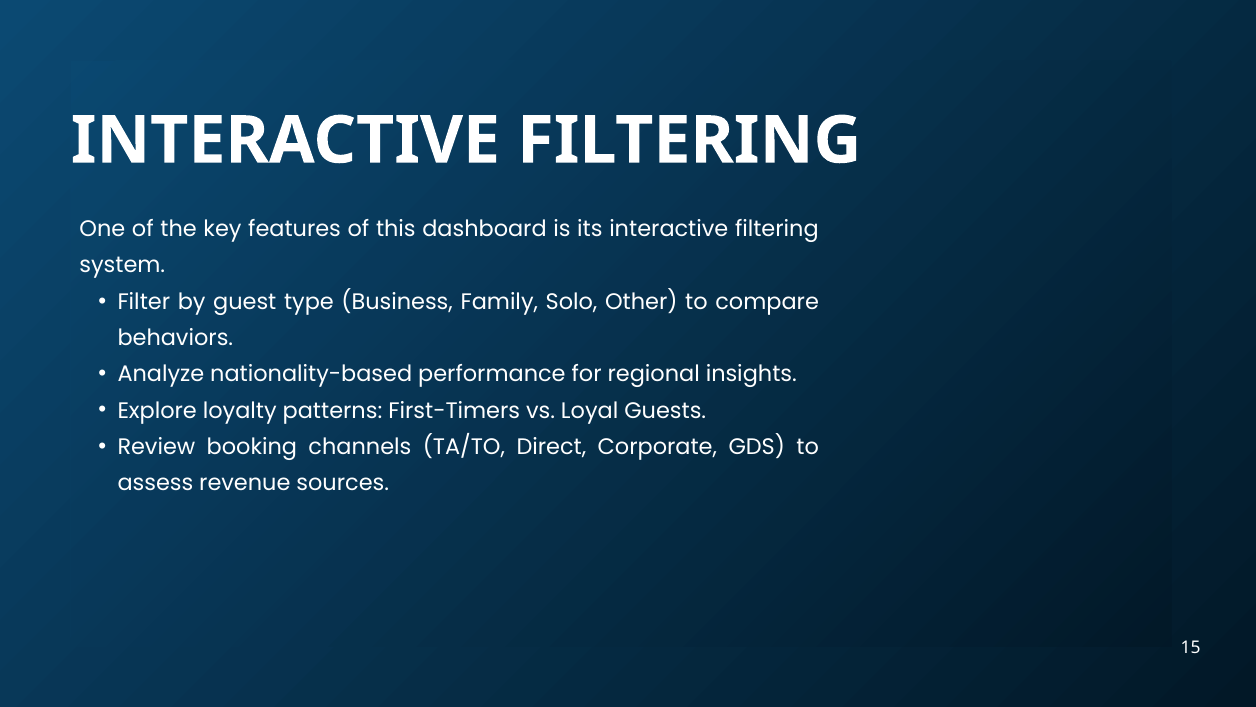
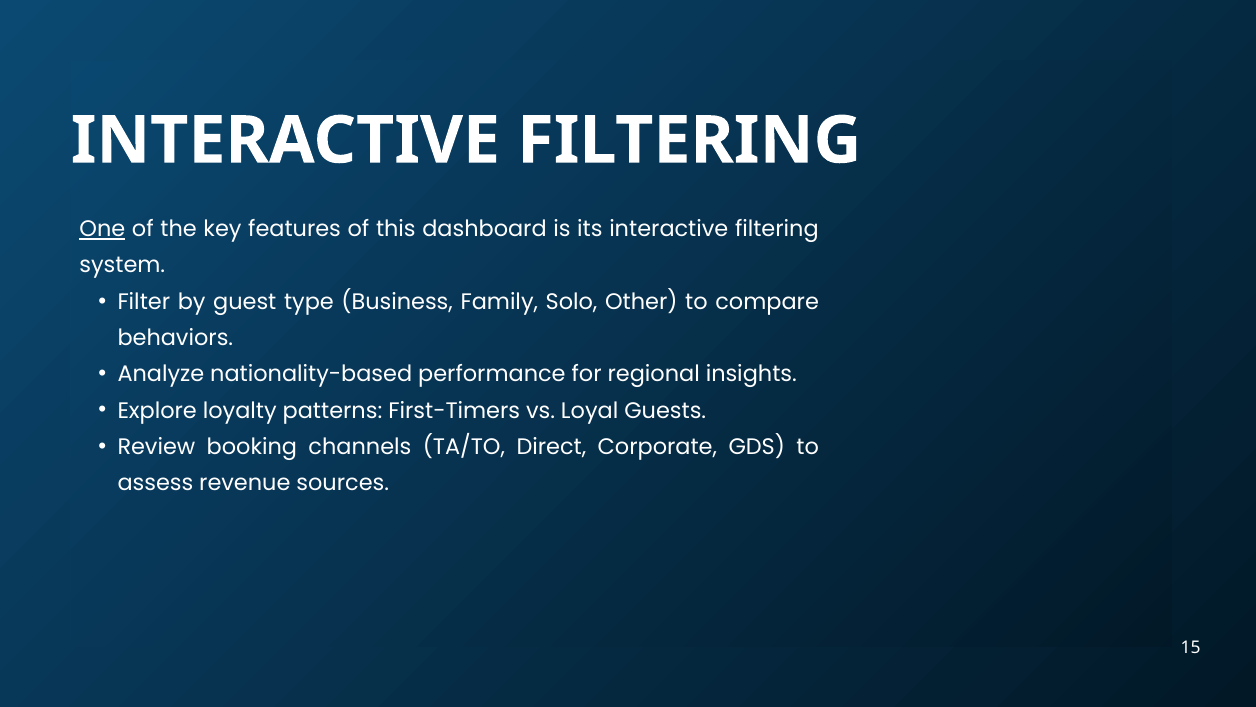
One underline: none -> present
